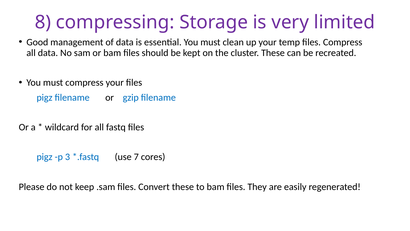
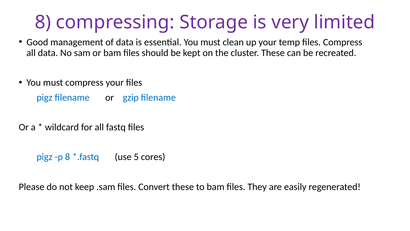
p 3: 3 -> 8
7: 7 -> 5
